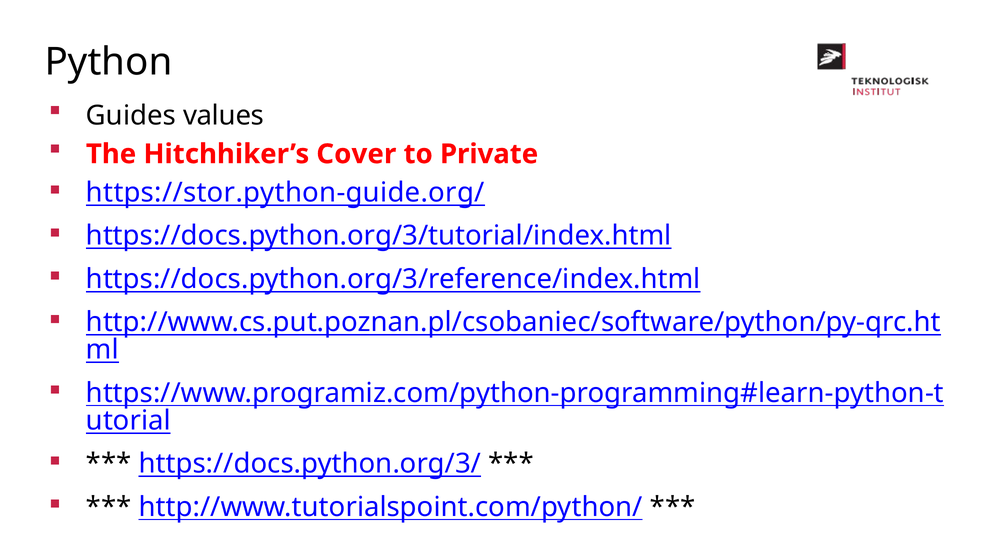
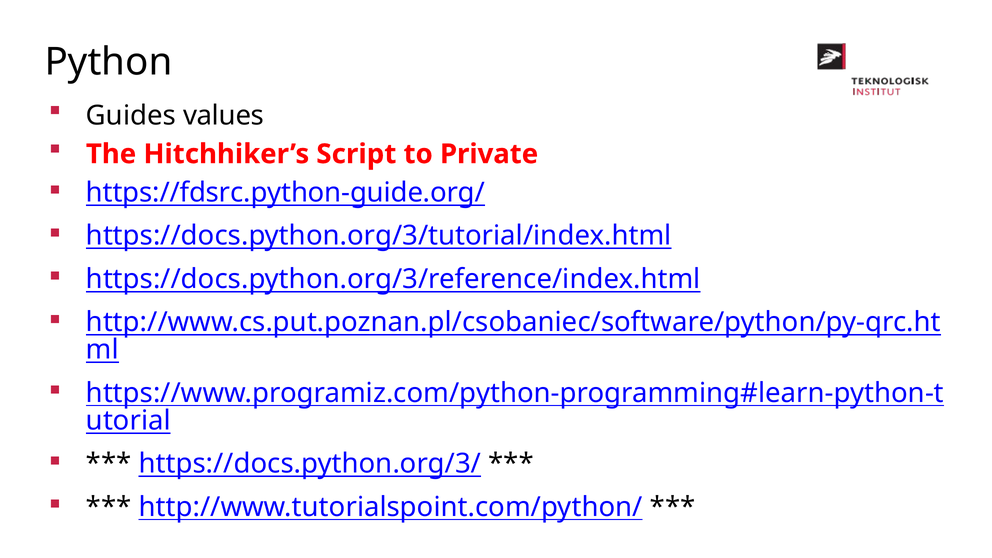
Cover: Cover -> Script
https://stor.python-guide.org/: https://stor.python-guide.org/ -> https://fdsrc.python-guide.org/
